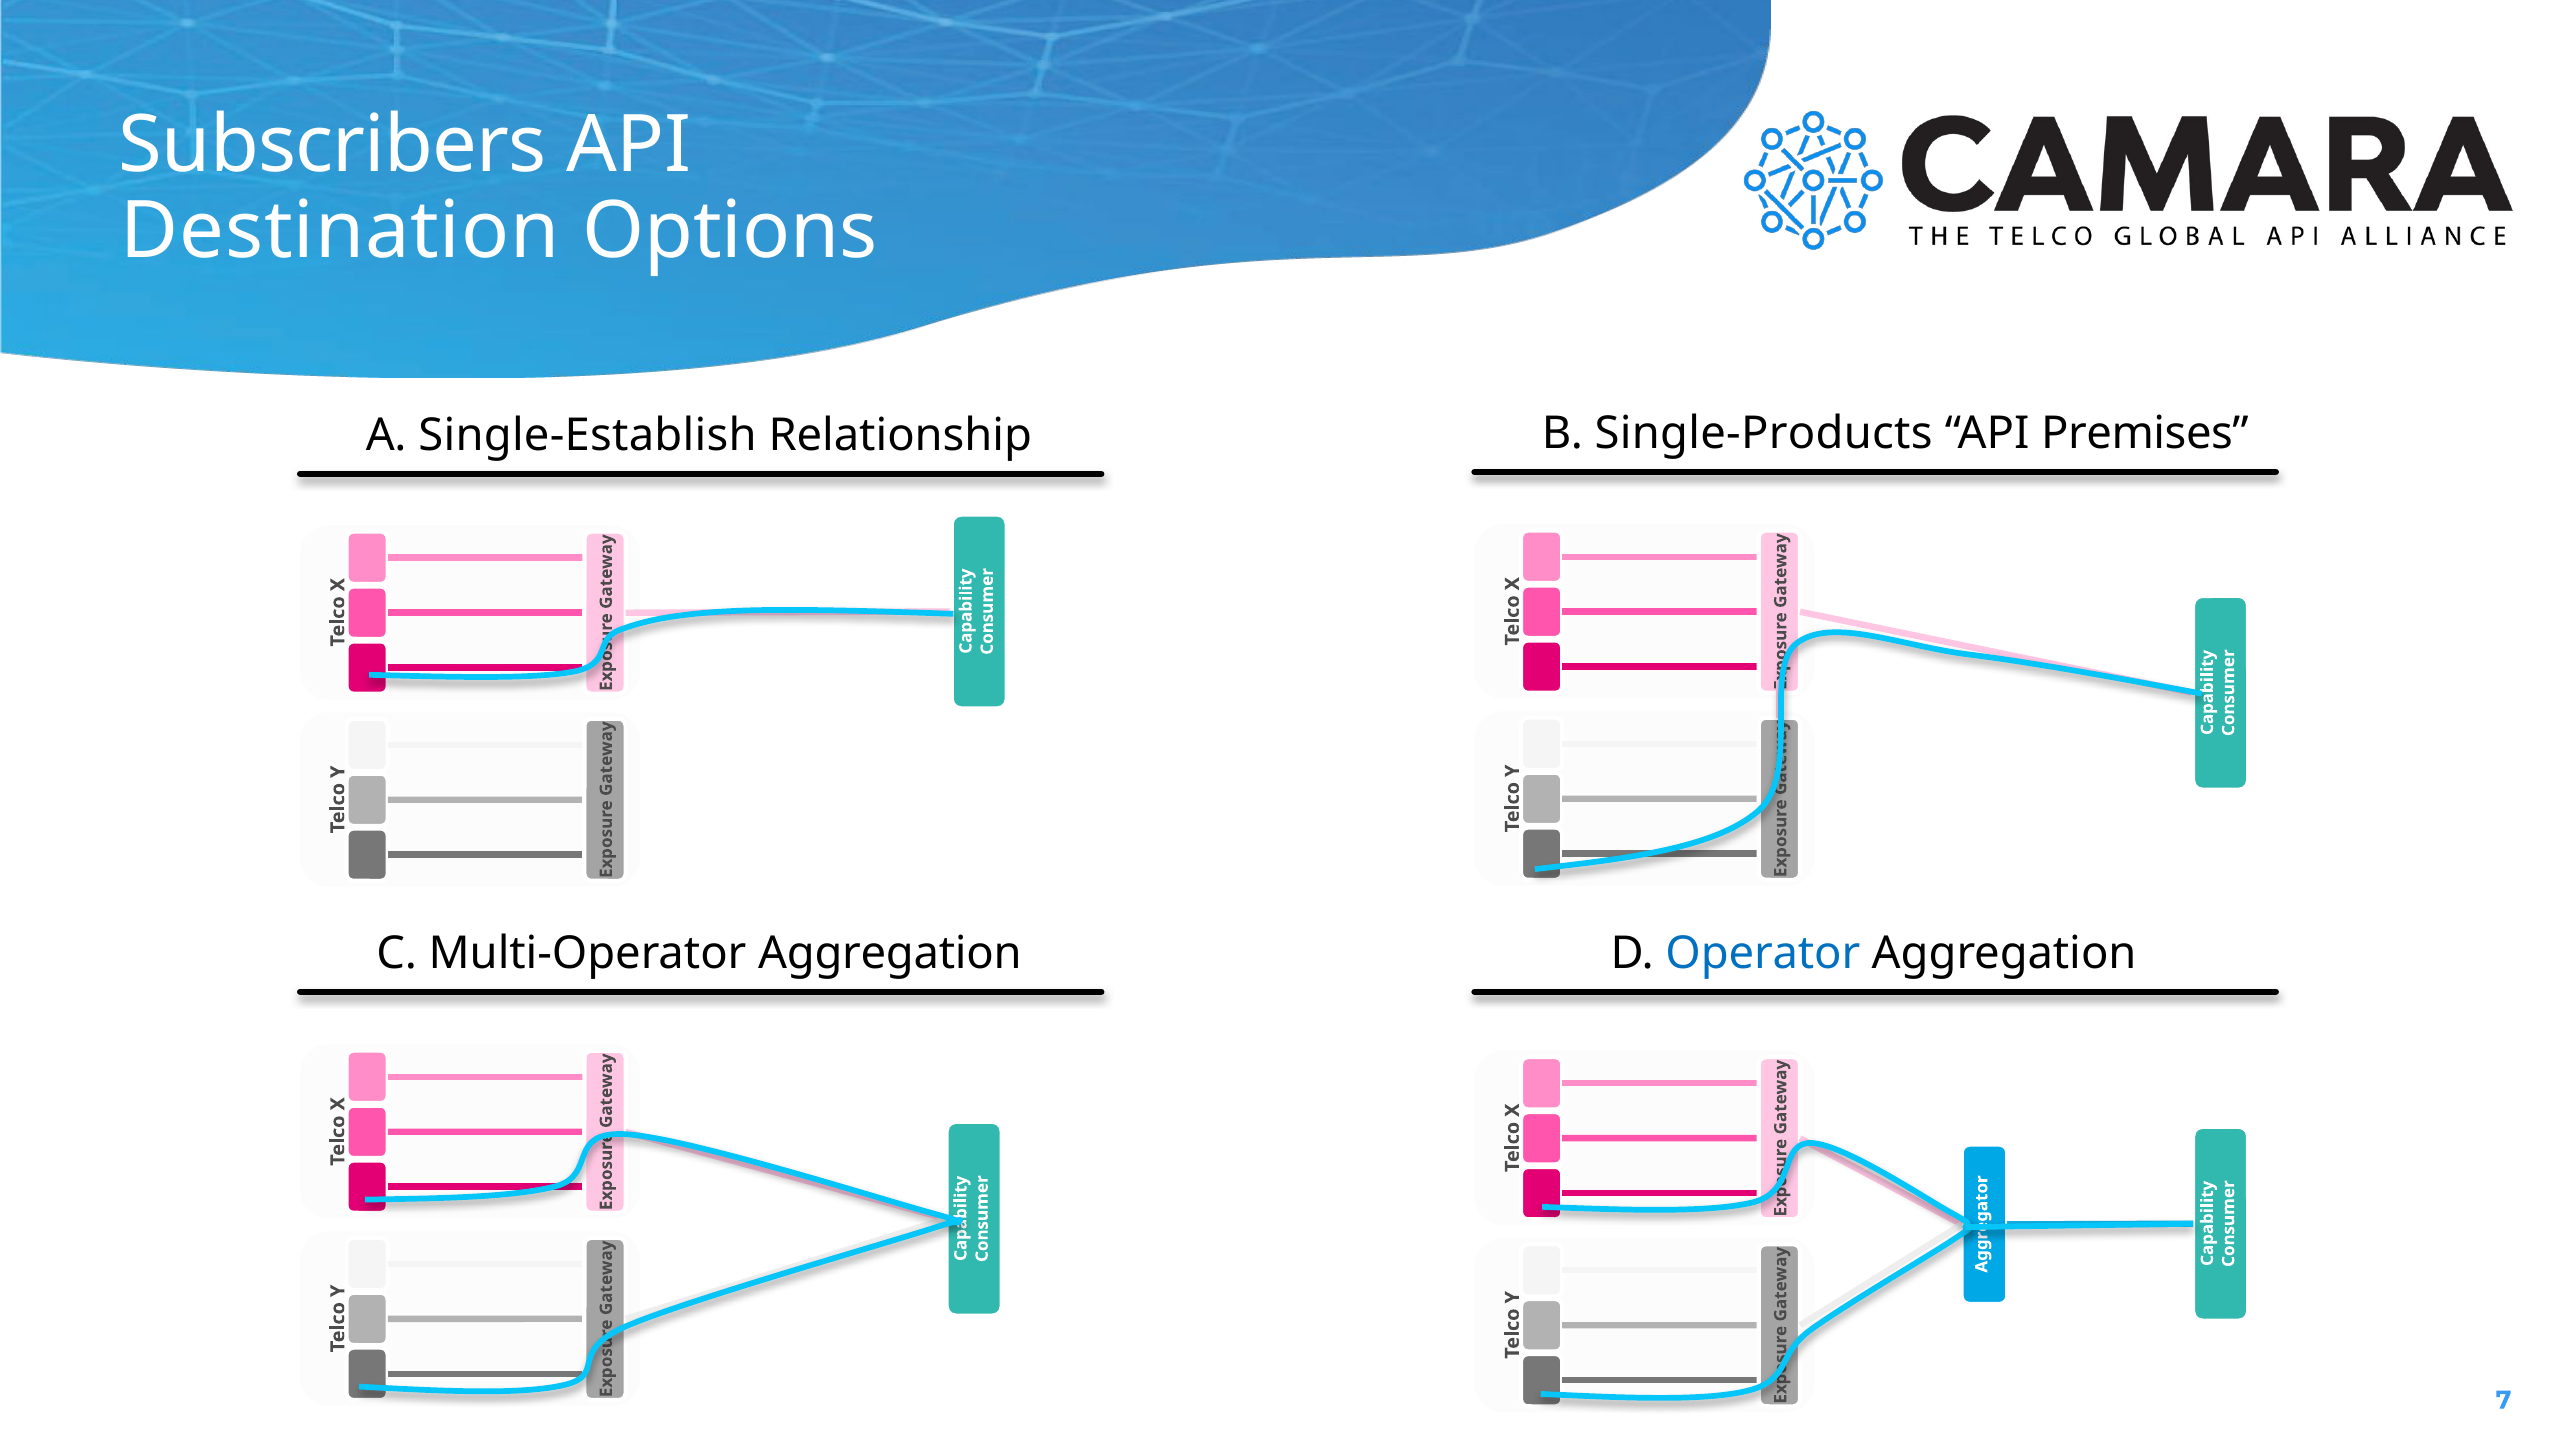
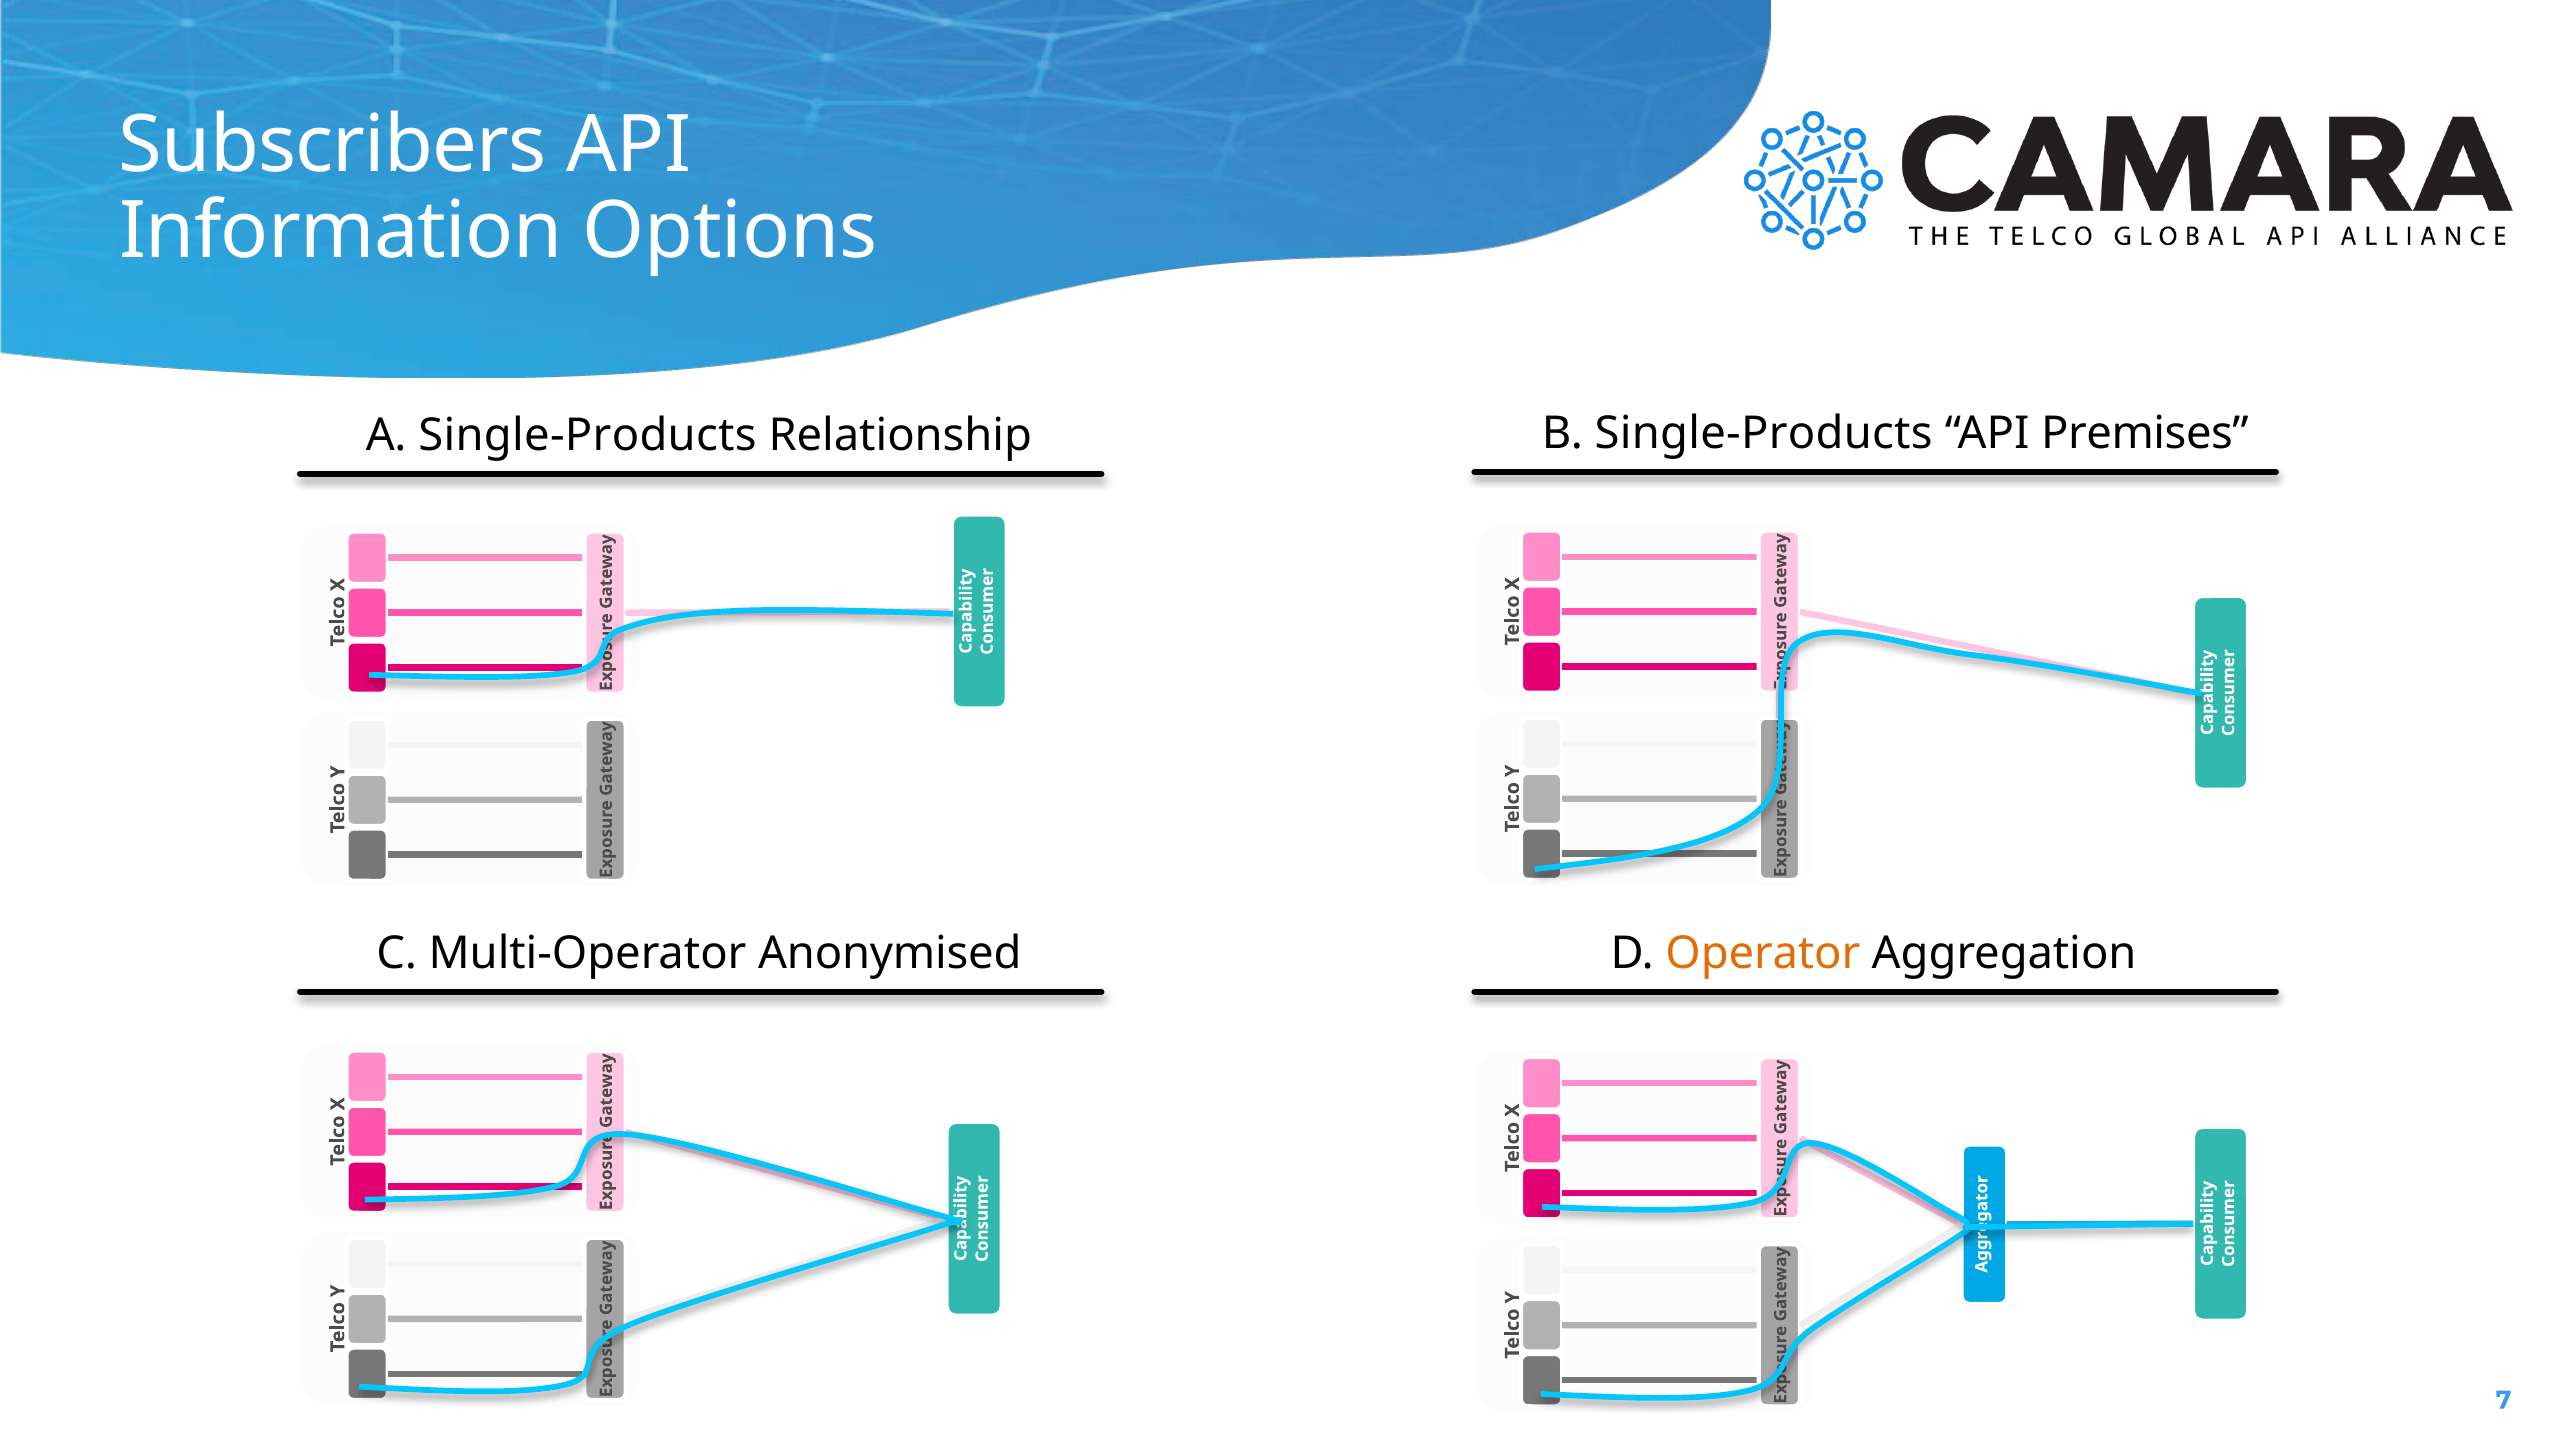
Destination: Destination -> Information
A Single-Establish: Single-Establish -> Single-Products
Multi-Operator Aggregation: Aggregation -> Anonymised
Operator colour: blue -> orange
